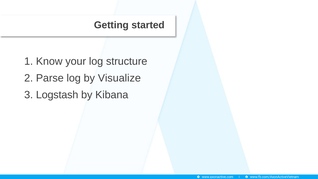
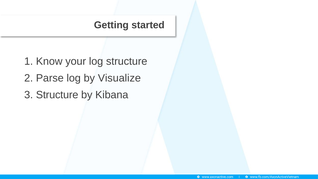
3 Logstash: Logstash -> Structure
